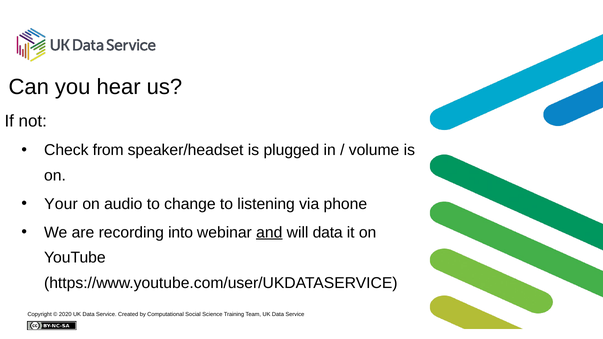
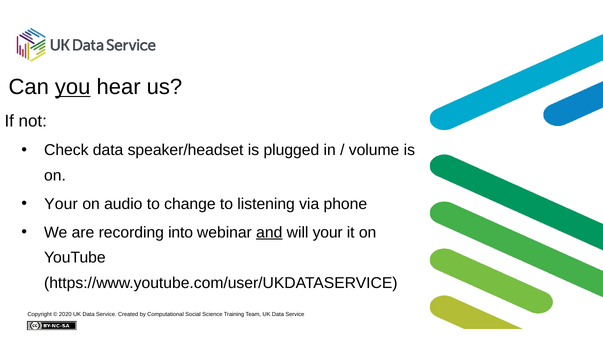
you underline: none -> present
Check from: from -> data
will data: data -> your
